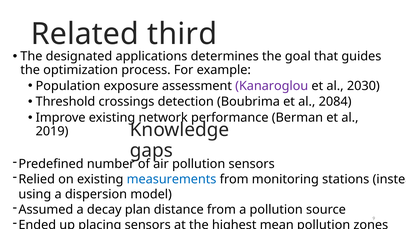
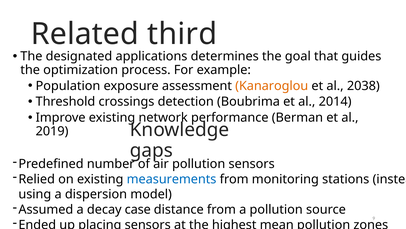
Kanaroglou colour: purple -> orange
2030: 2030 -> 2038
2084: 2084 -> 2014
plan: plan -> case
